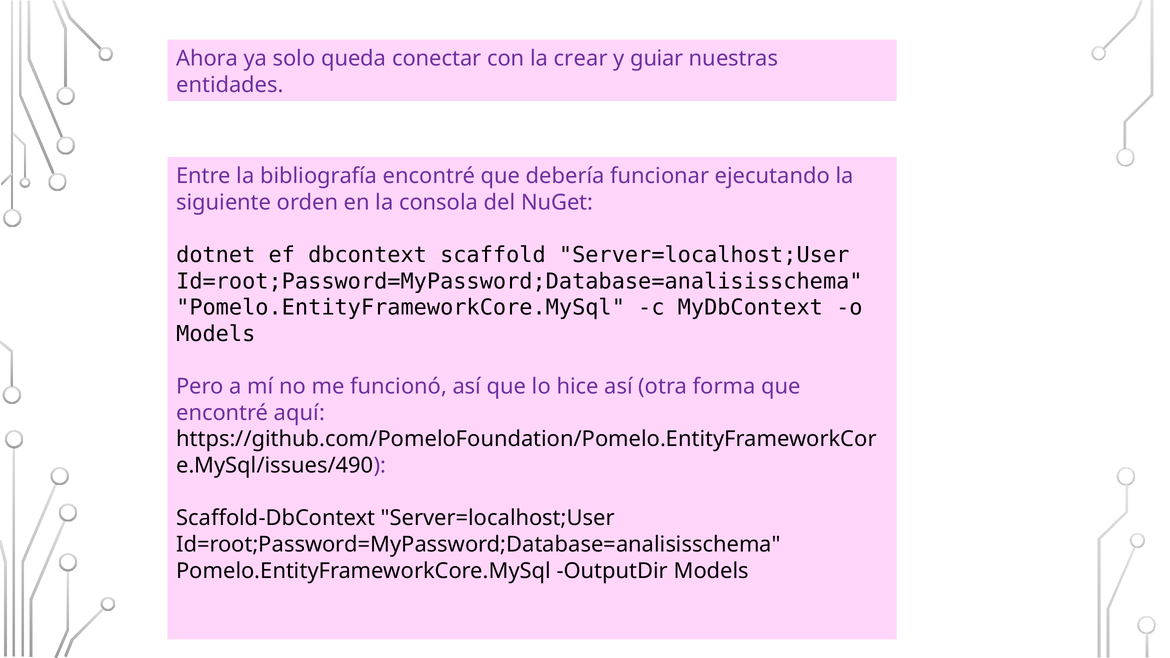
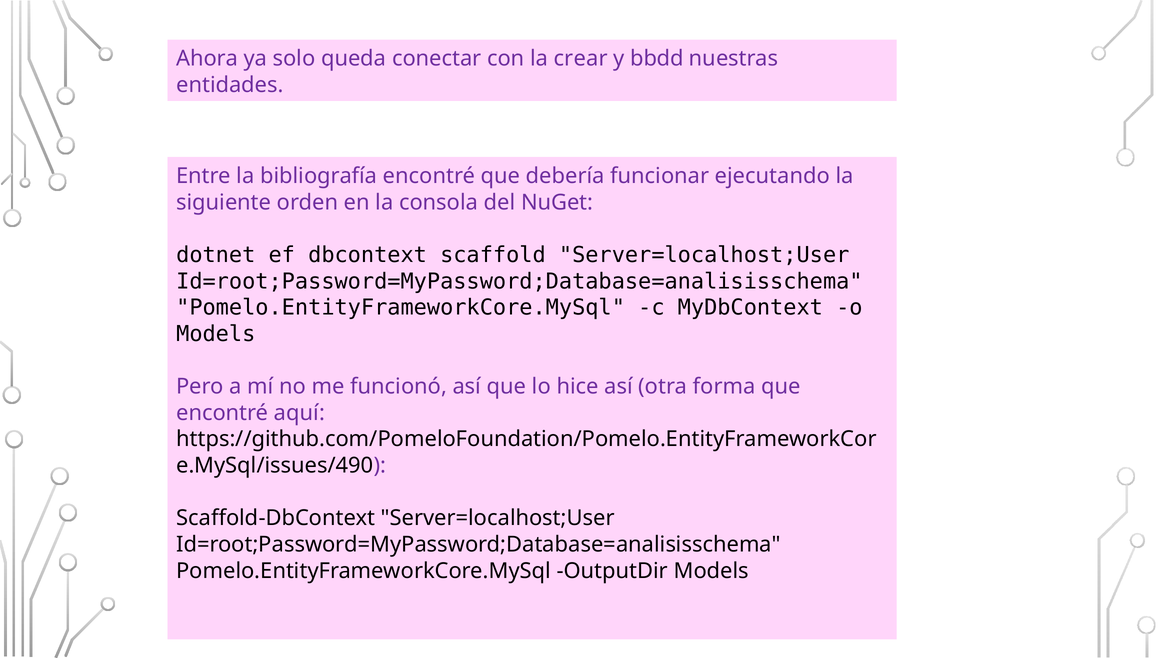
guiar: guiar -> bbdd
